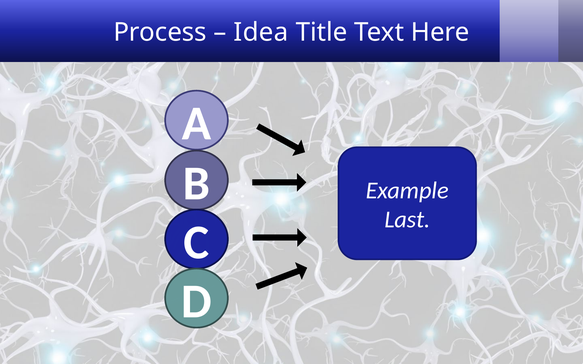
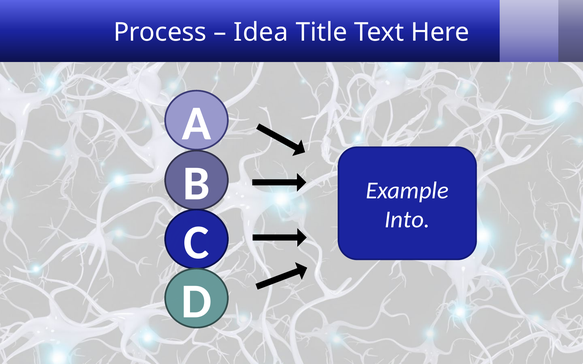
Last: Last -> Into
